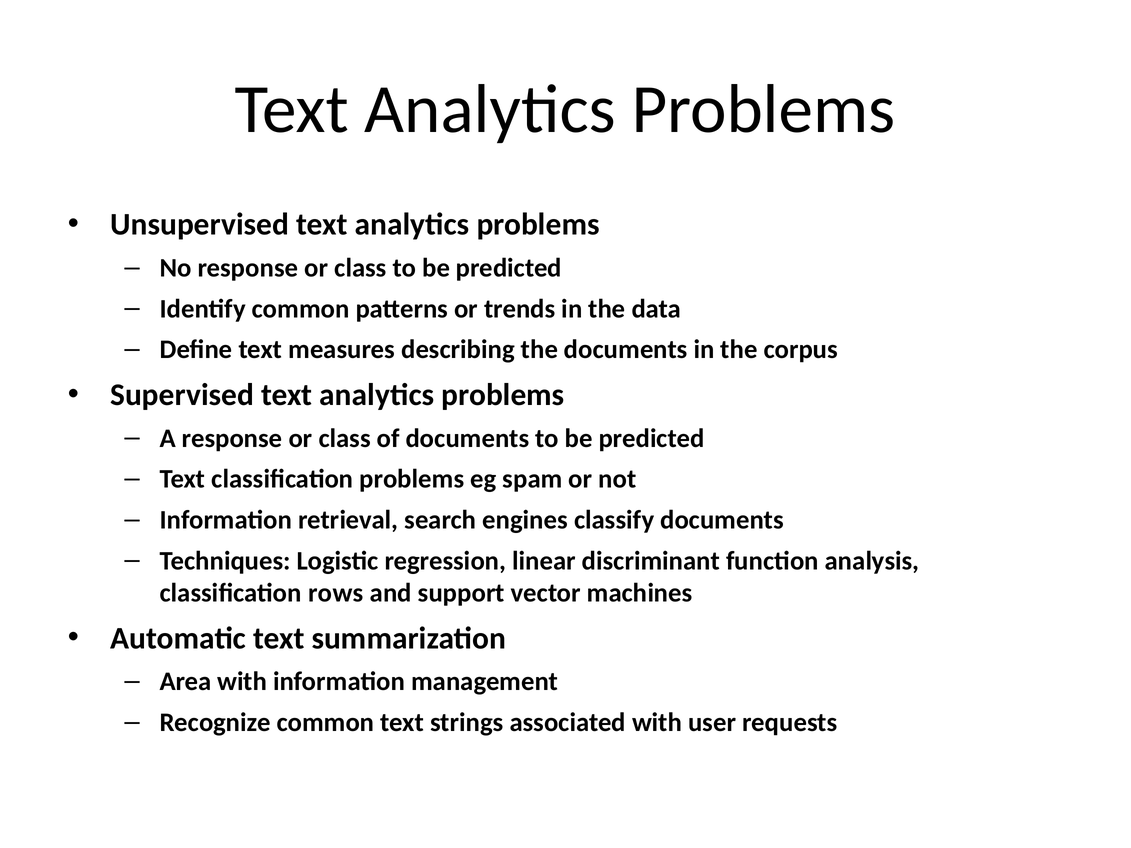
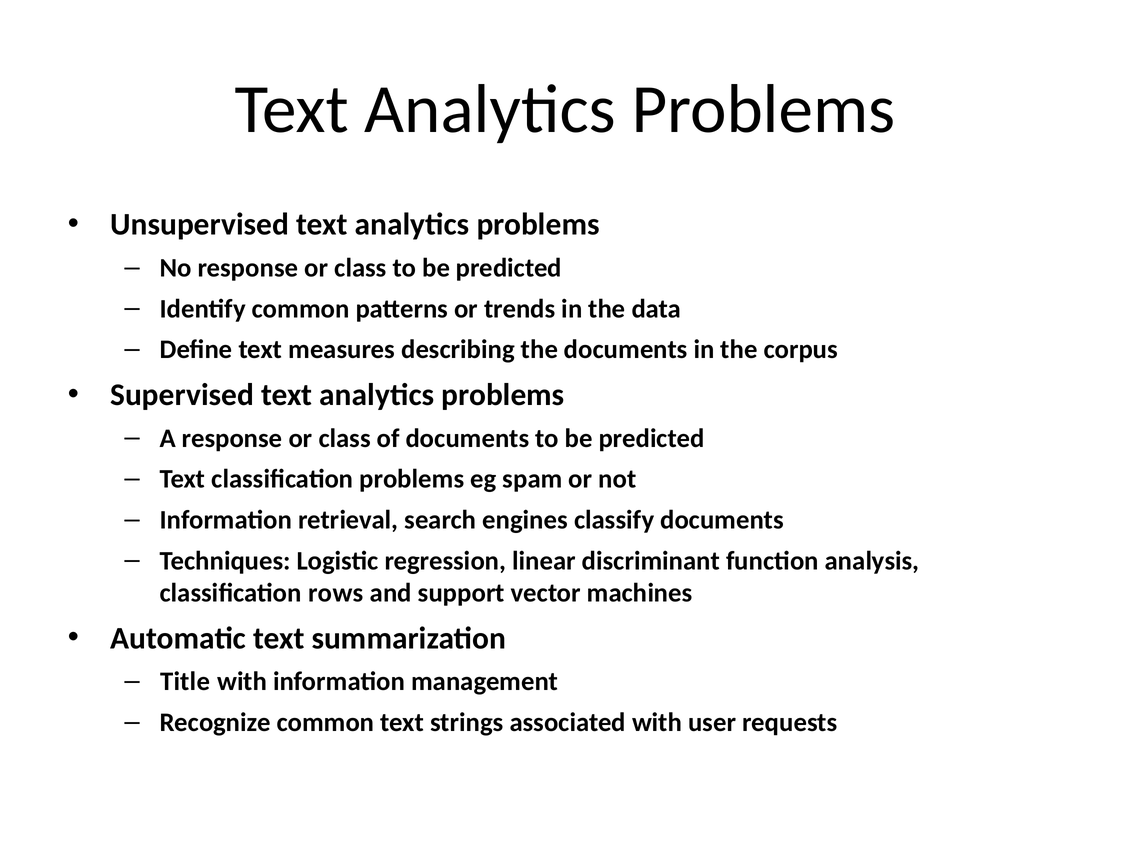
Area: Area -> Title
